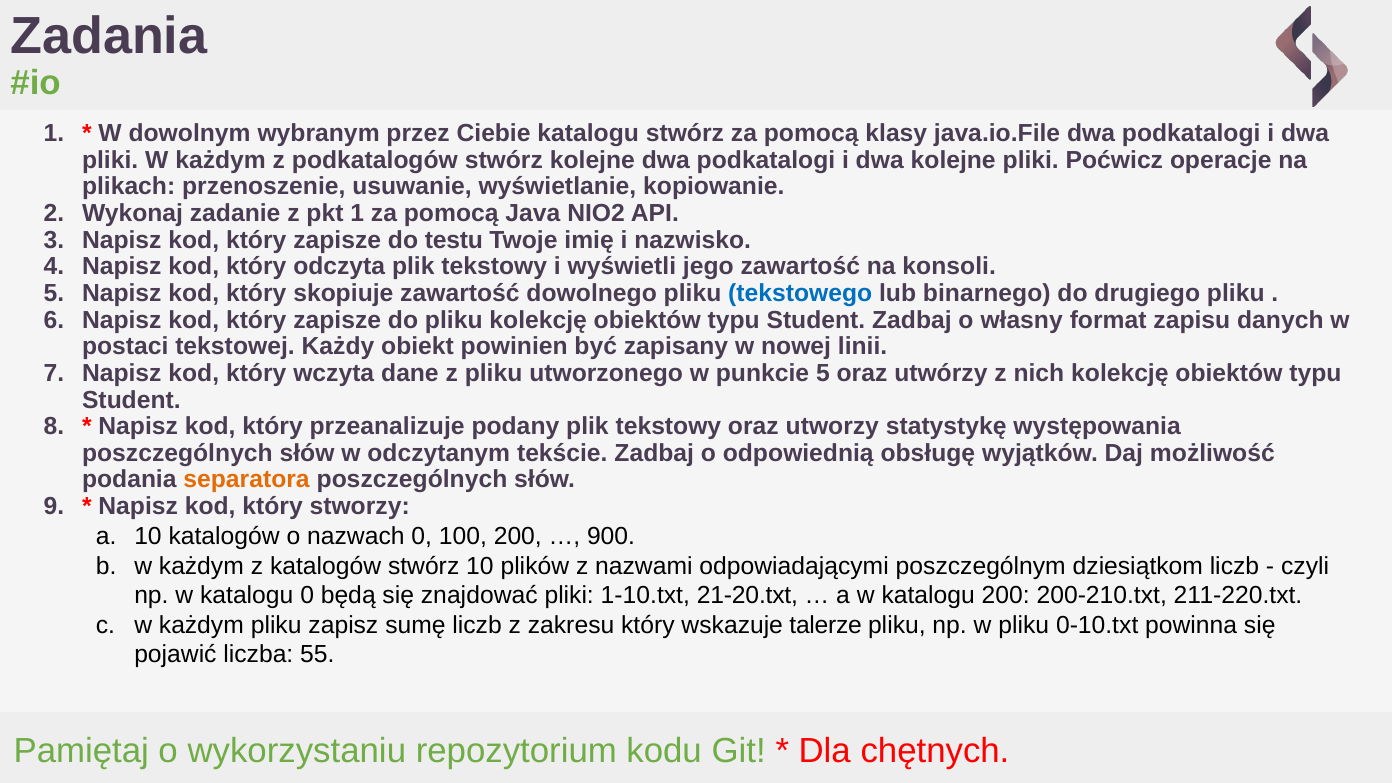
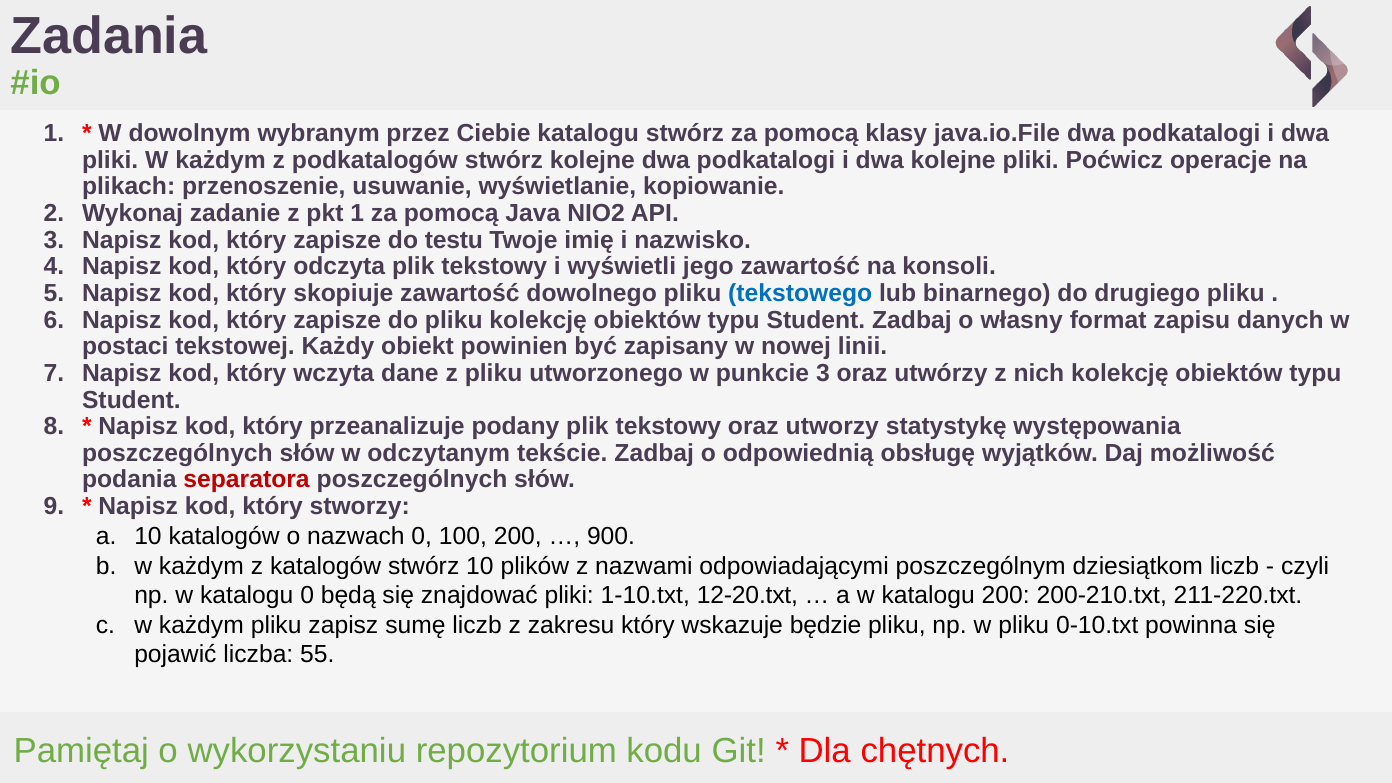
punkcie 5: 5 -> 3
separatora colour: orange -> red
21-20.txt: 21-20.txt -> 12-20.txt
talerze: talerze -> będzie
